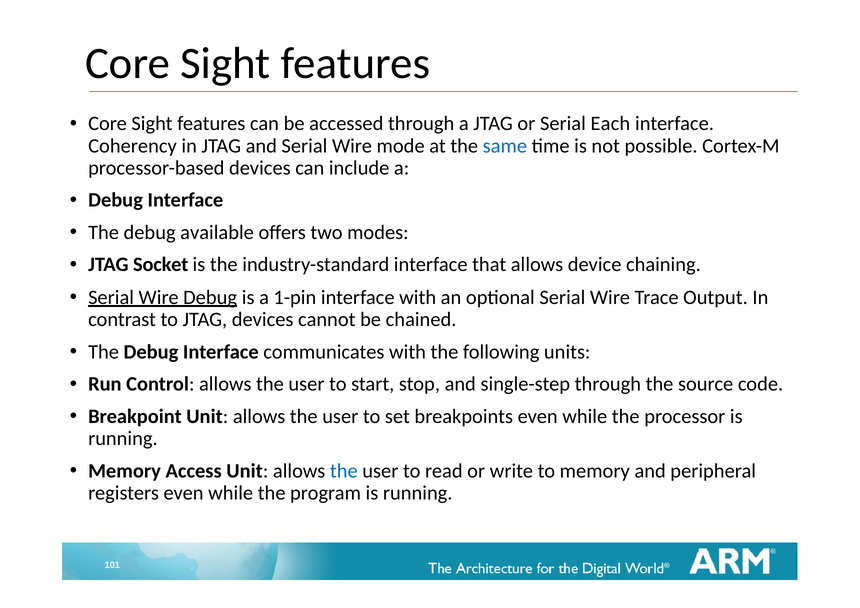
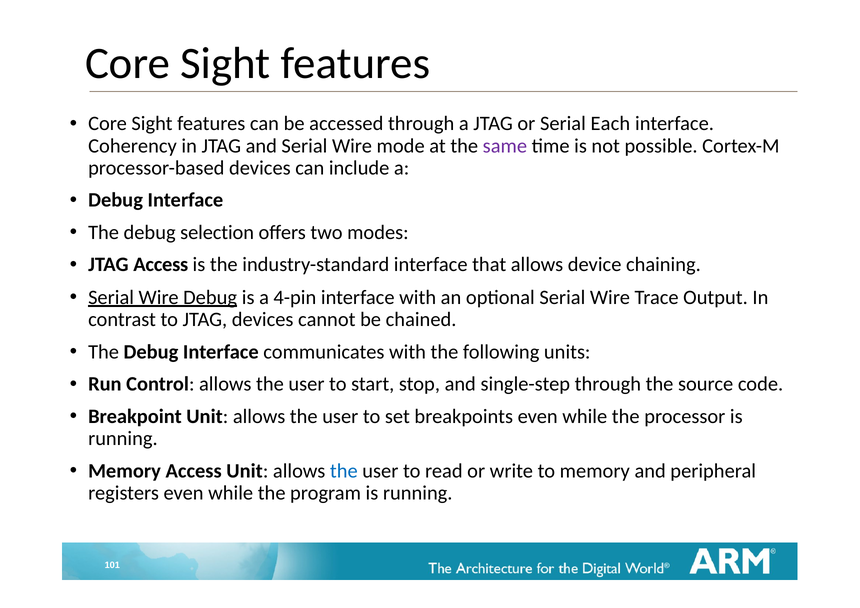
same colour: blue -> purple
available: available -> selection
JTAG Socket: Socket -> Access
1-pin: 1-pin -> 4-pin
